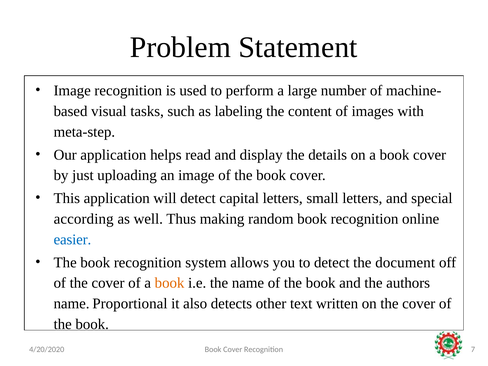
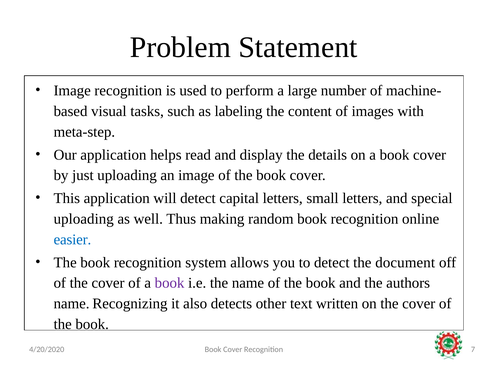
according at (84, 219): according -> uploading
book at (170, 283) colour: orange -> purple
Proportional: Proportional -> Recognizing
